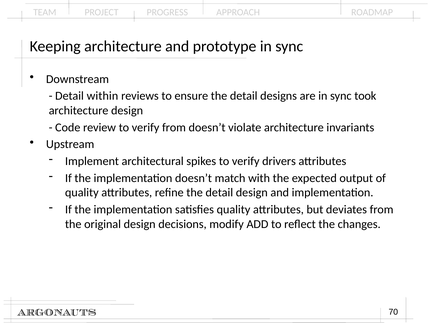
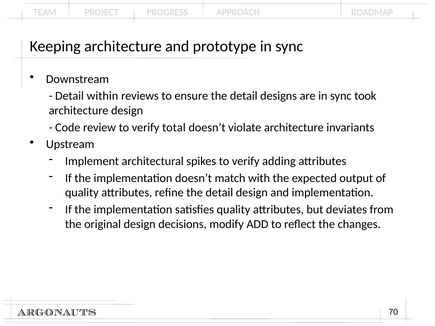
verify from: from -> total
drivers: drivers -> adding
